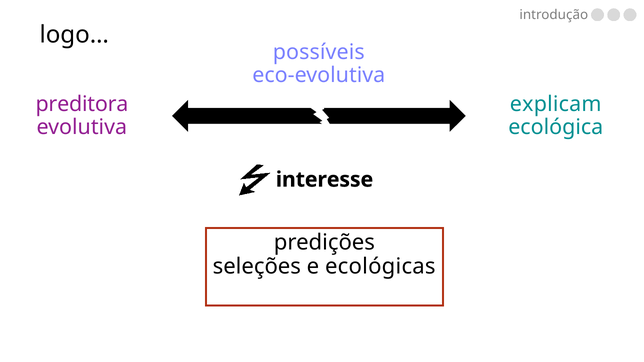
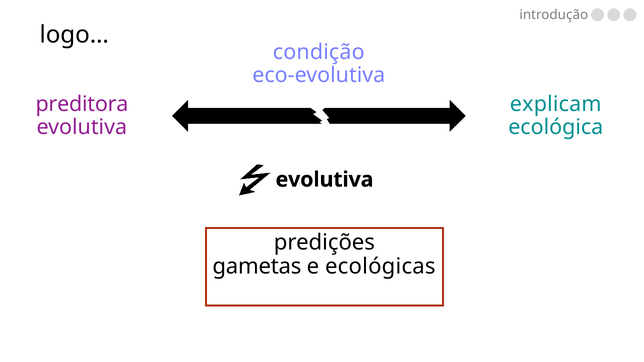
possíveis: possíveis -> condição
interesse at (324, 180): interesse -> evolutiva
seleções: seleções -> gametas
